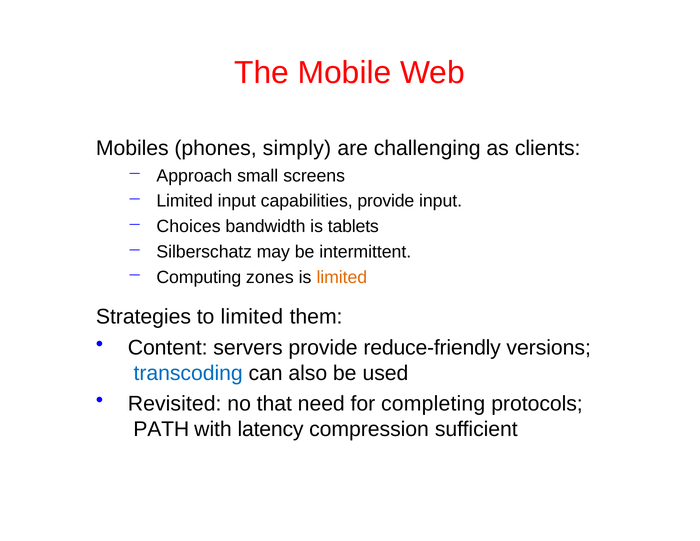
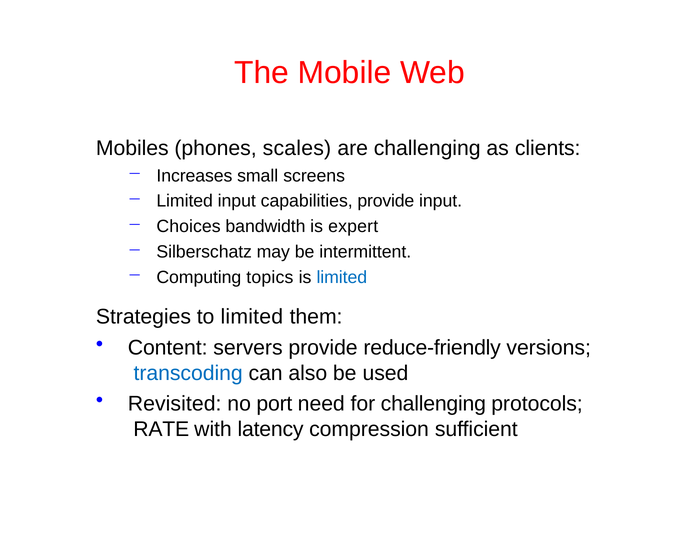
simply: simply -> scales
Approach: Approach -> Increases
tablets: tablets -> expert
zones: zones -> topics
limited at (342, 277) colour: orange -> blue
that: that -> port
for completing: completing -> challenging
PATH: PATH -> RATE
